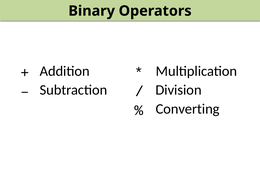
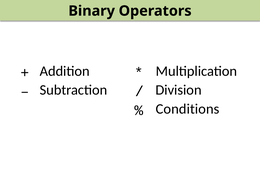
Converting: Converting -> Conditions
